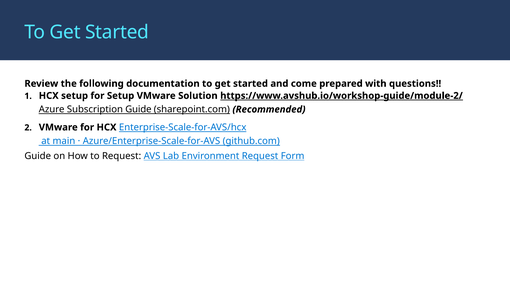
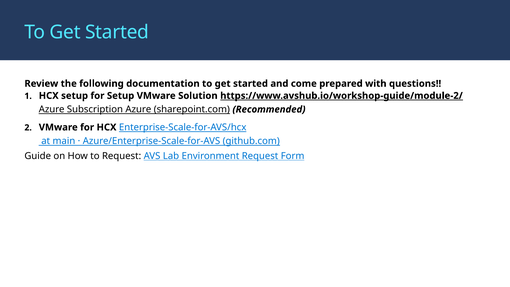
Subscription Guide: Guide -> Azure
